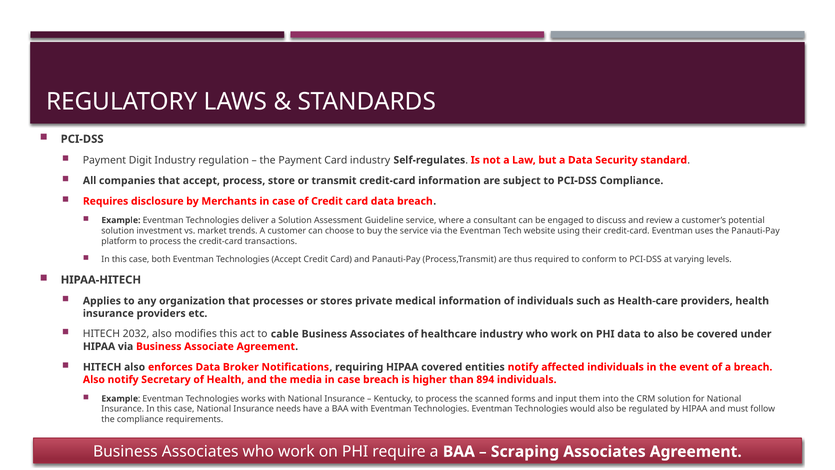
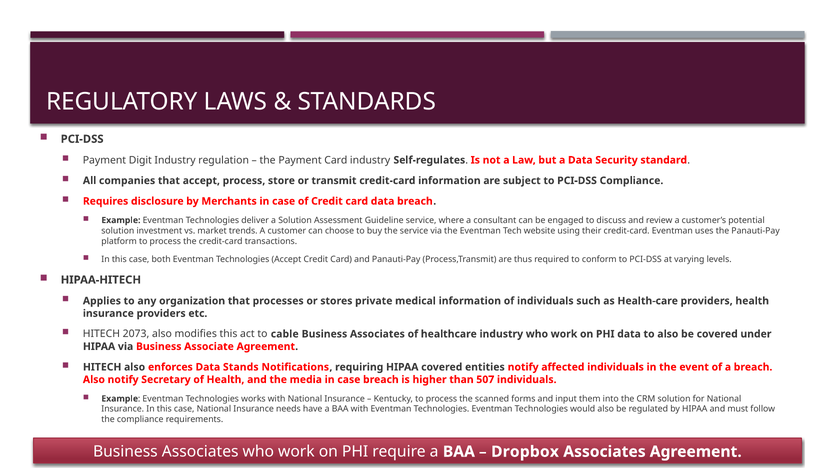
2032: 2032 -> 2073
Broker: Broker -> Stands
894: 894 -> 507
Scraping: Scraping -> Dropbox
